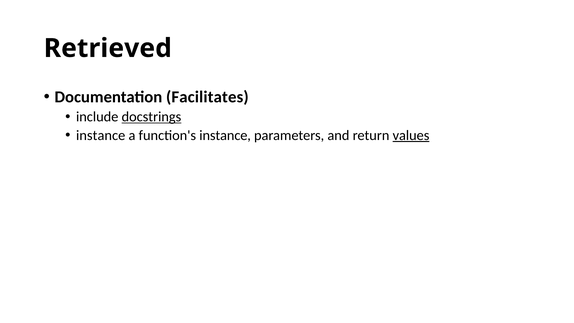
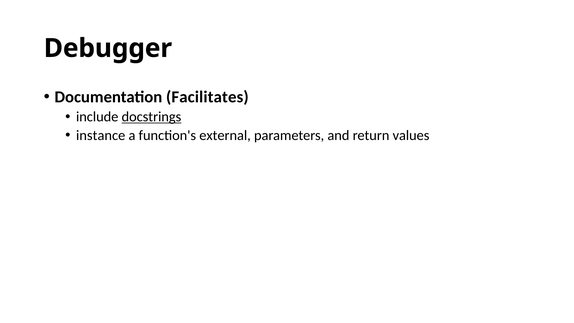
Retrieved: Retrieved -> Debugger
function's instance: instance -> external
values underline: present -> none
